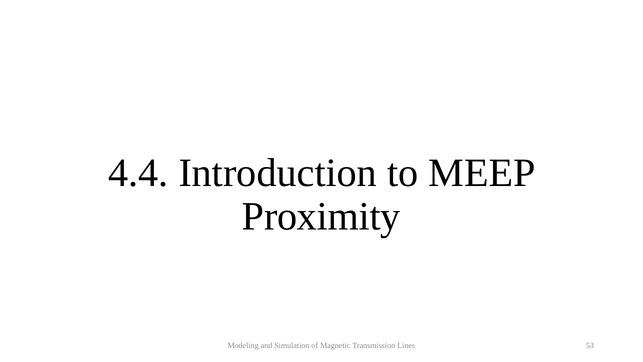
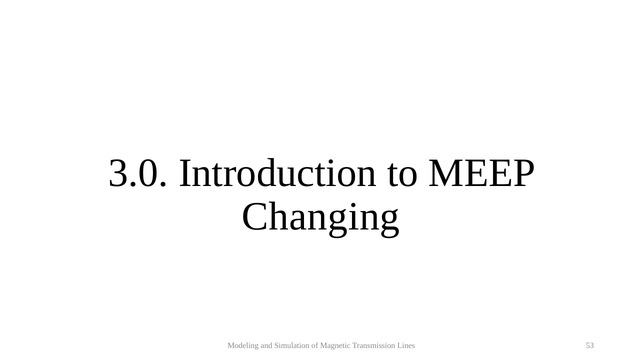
4.4: 4.4 -> 3.0
Proximity: Proximity -> Changing
